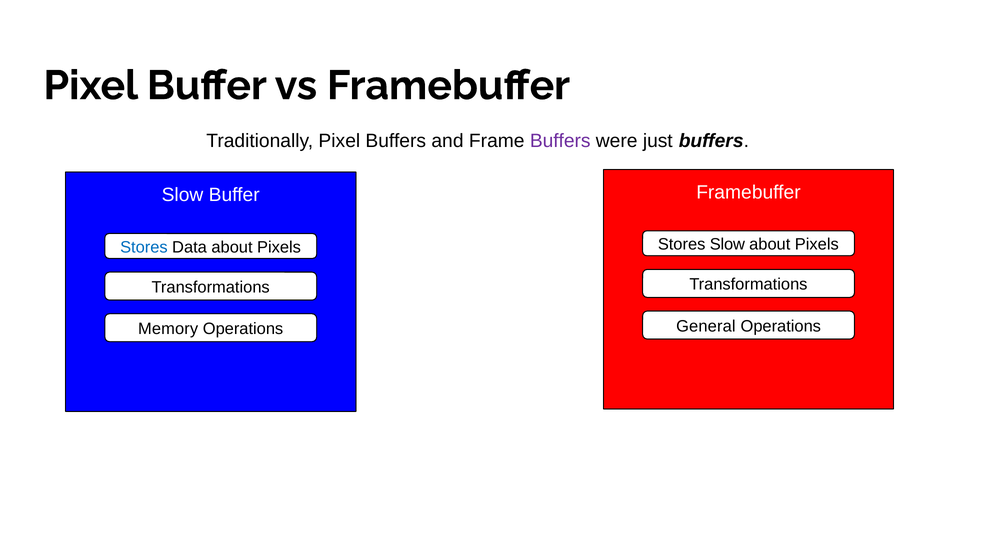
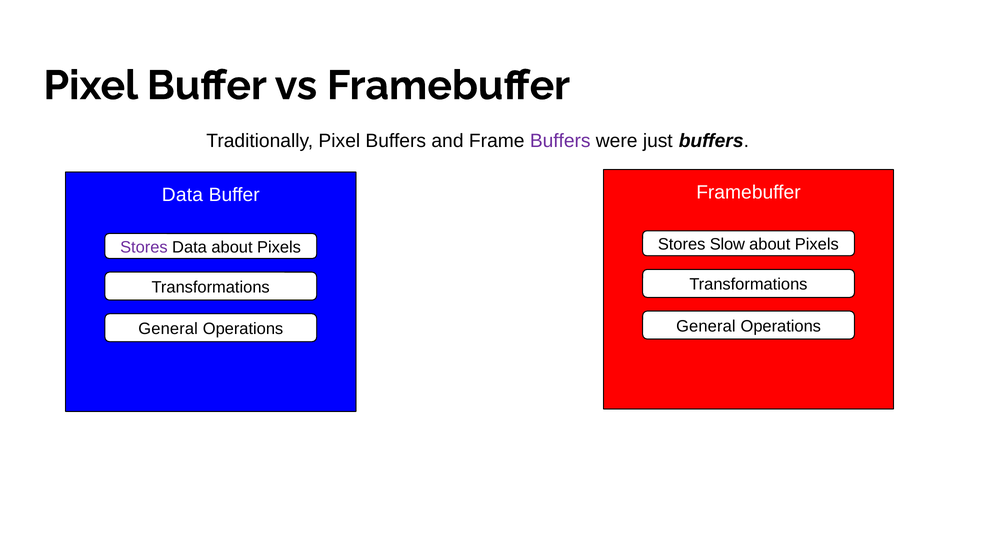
Slow at (183, 195): Slow -> Data
Stores at (144, 247) colour: blue -> purple
Memory at (168, 329): Memory -> General
